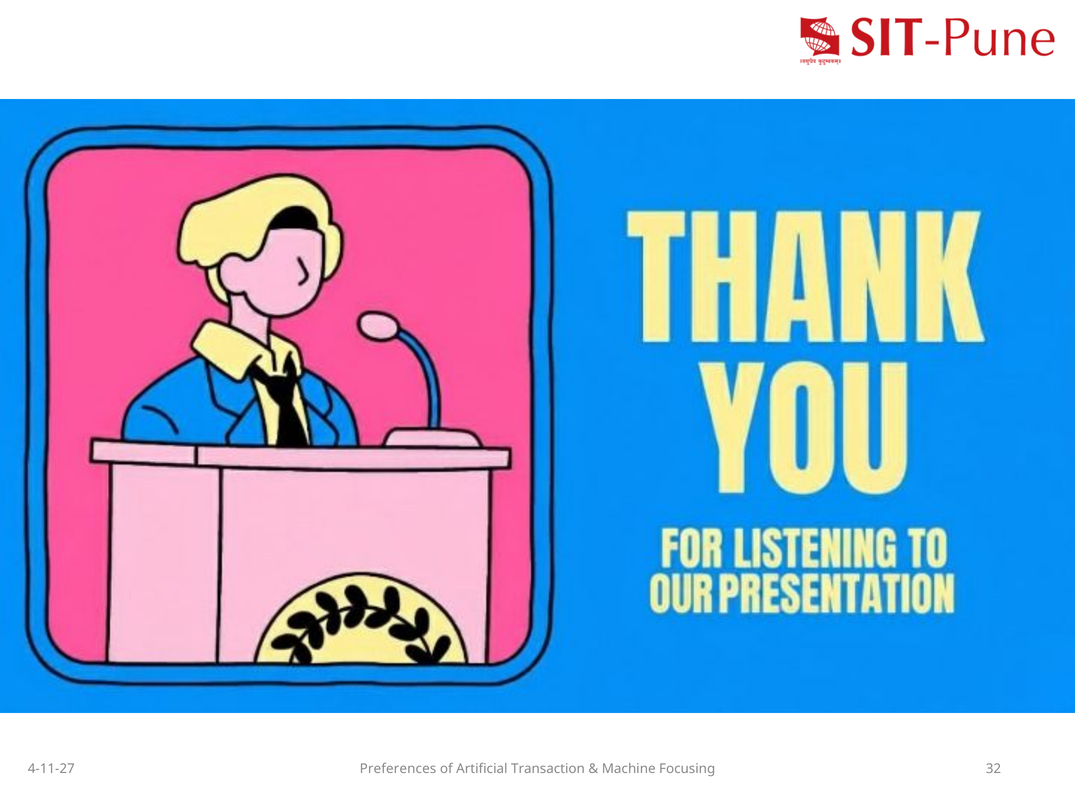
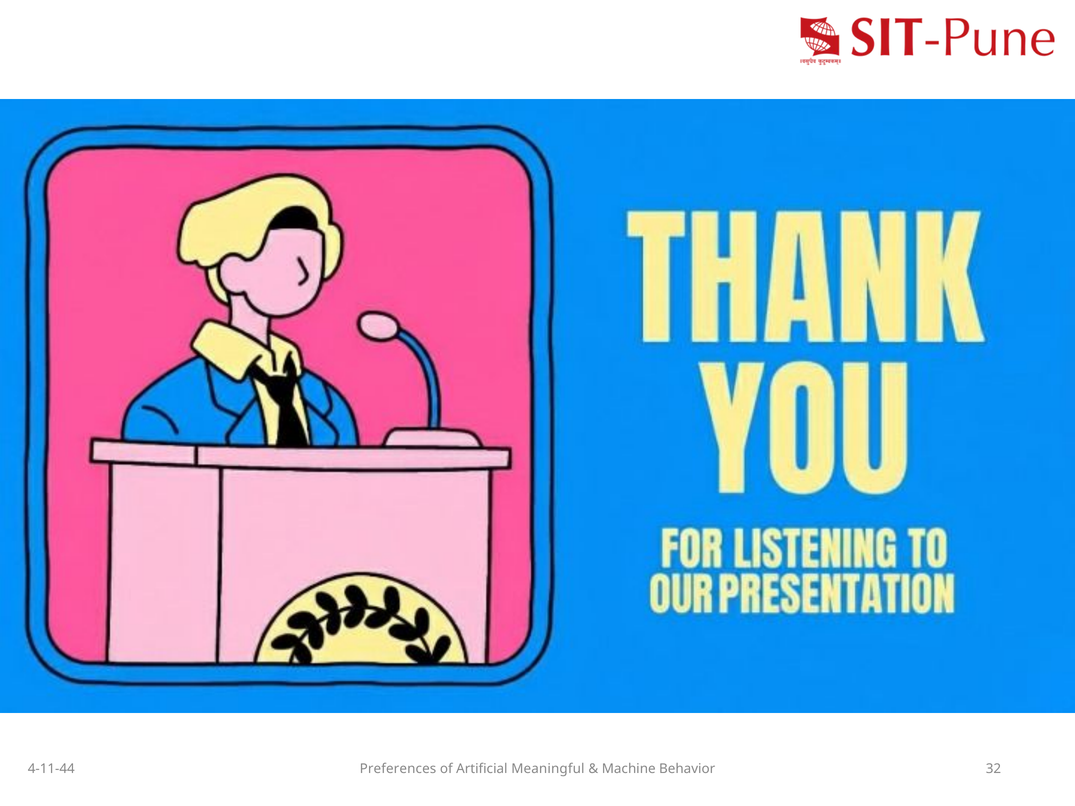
4-11-27: 4-11-27 -> 4-11-44
Transaction: Transaction -> Meaningful
Focusing: Focusing -> Behavior
